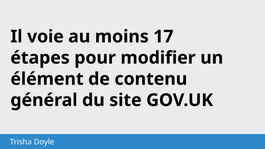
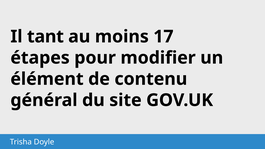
voie: voie -> tant
